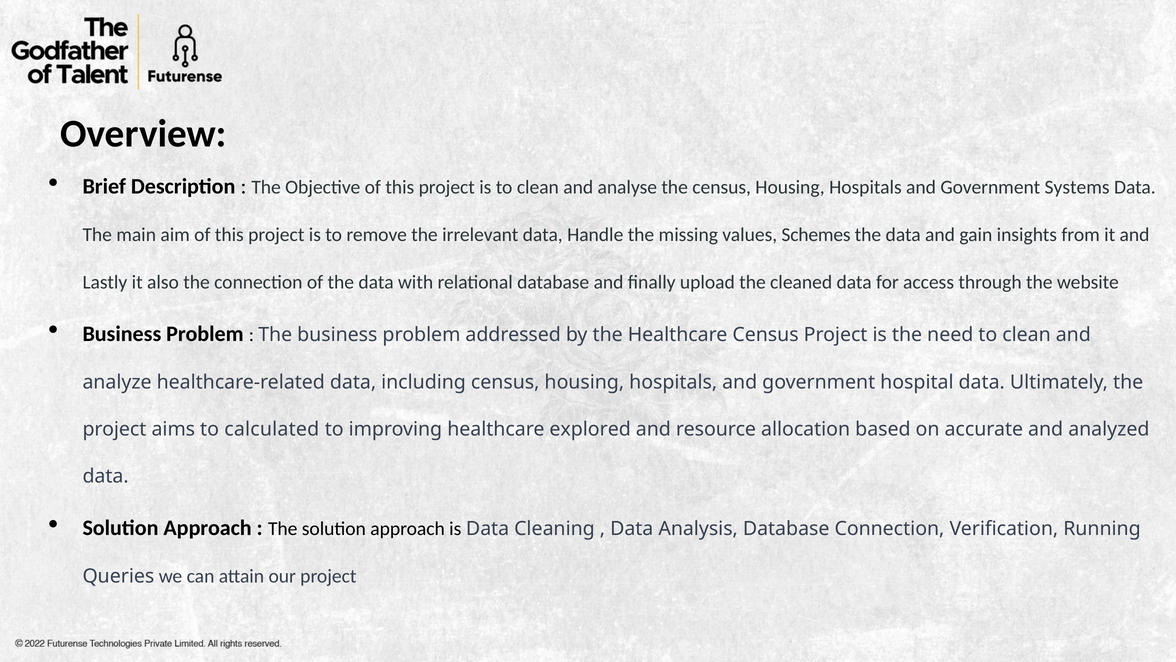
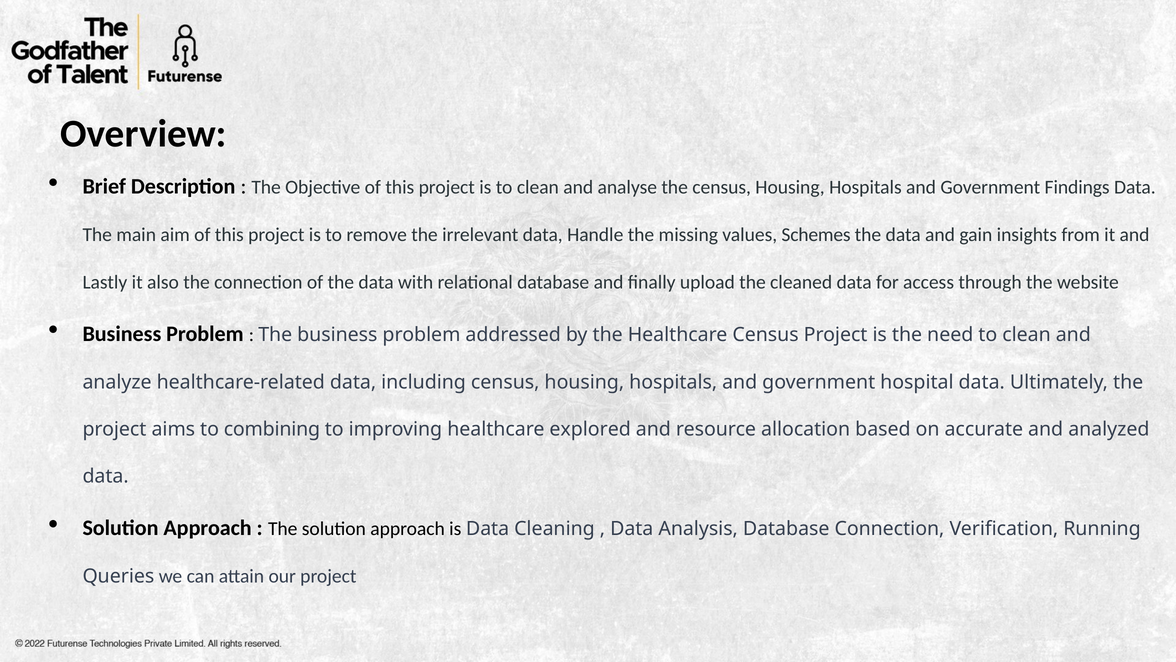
Systems: Systems -> Findings
calculated: calculated -> combining
